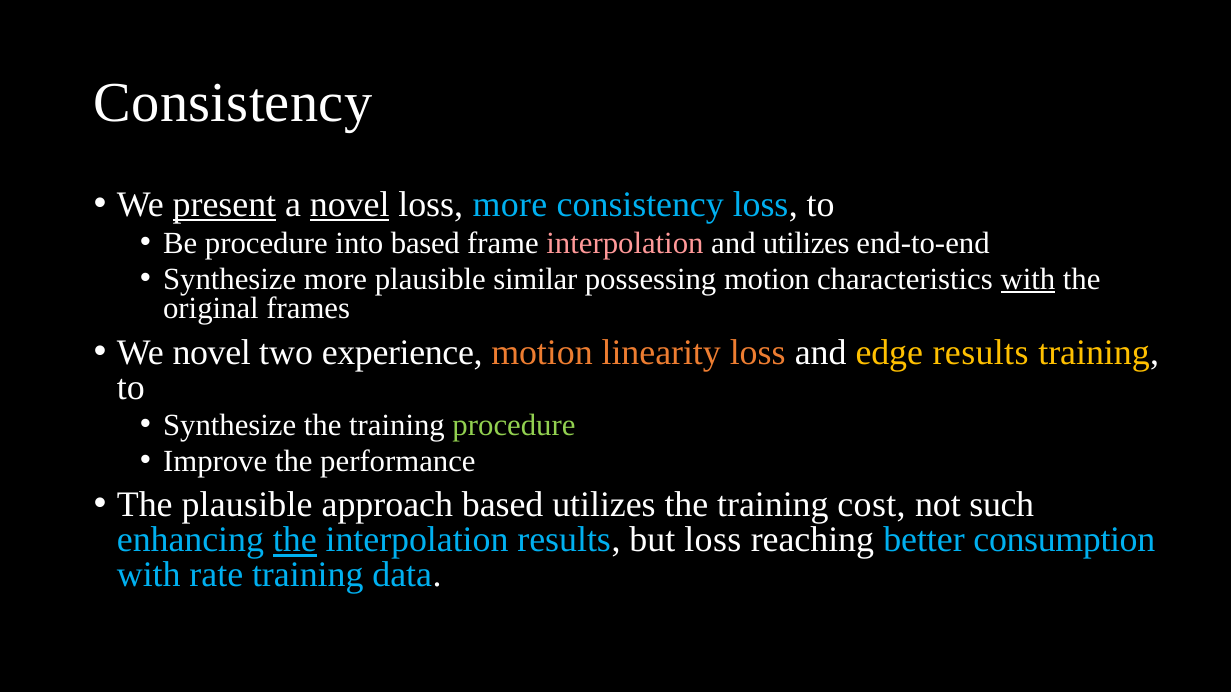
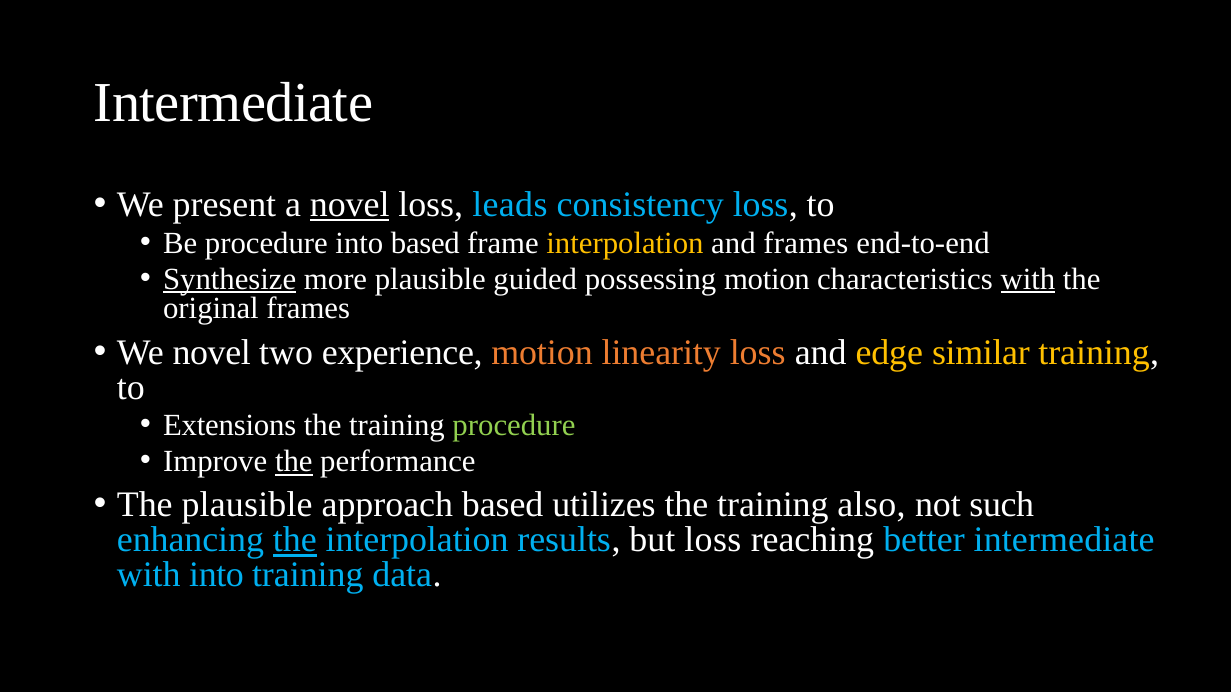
Consistency at (233, 103): Consistency -> Intermediate
present underline: present -> none
loss more: more -> leads
interpolation at (625, 243) colour: pink -> yellow
and utilizes: utilizes -> frames
Synthesize at (230, 279) underline: none -> present
similar: similar -> guided
edge results: results -> similar
Synthesize at (230, 426): Synthesize -> Extensions
the at (294, 462) underline: none -> present
cost: cost -> also
better consumption: consumption -> intermediate
with rate: rate -> into
